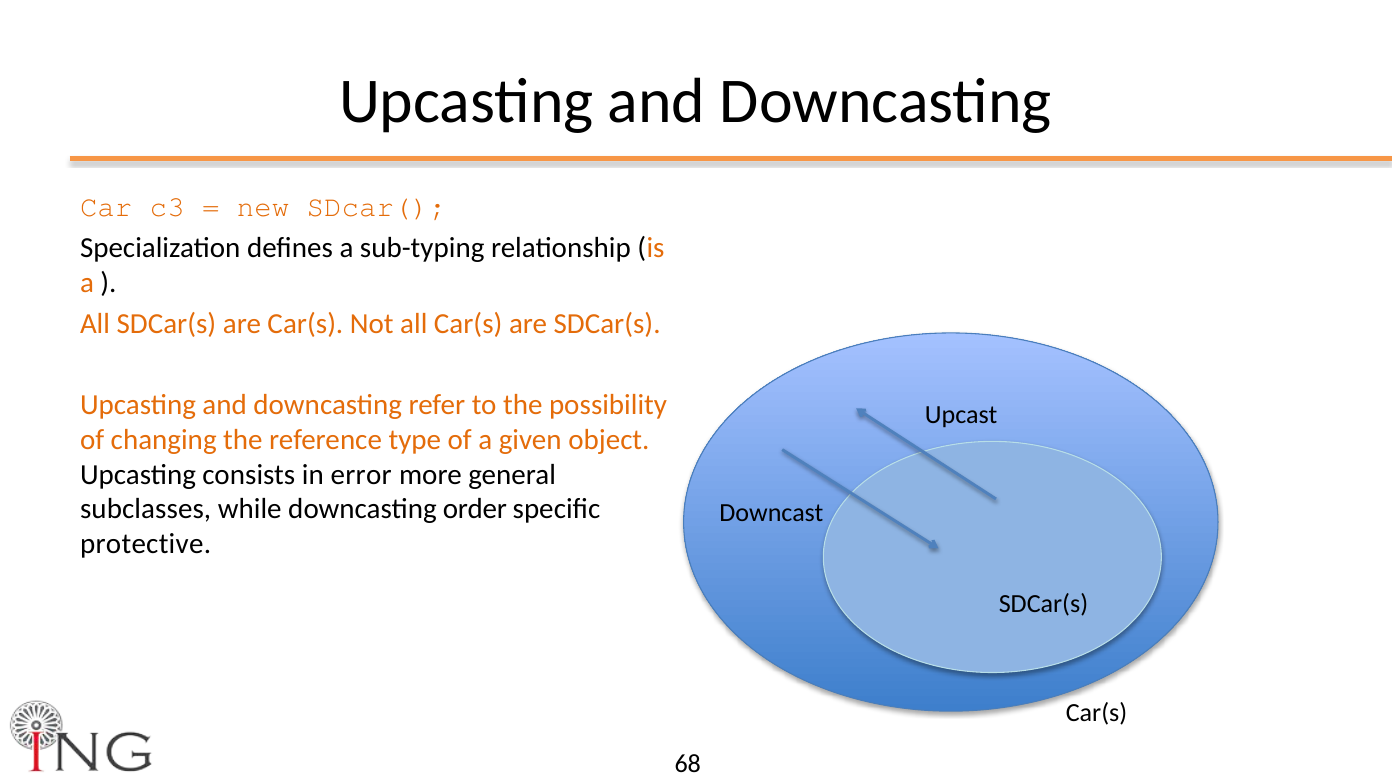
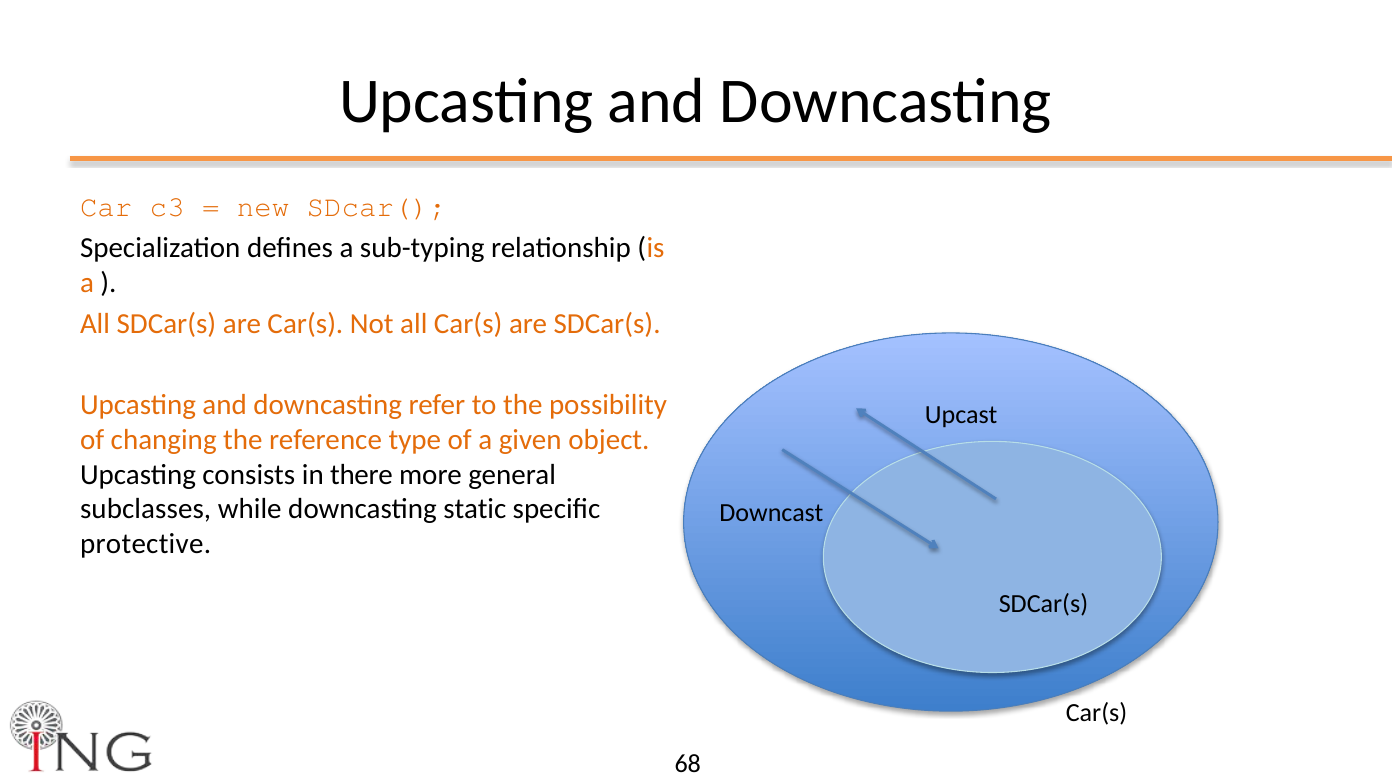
error: error -> there
order: order -> static
